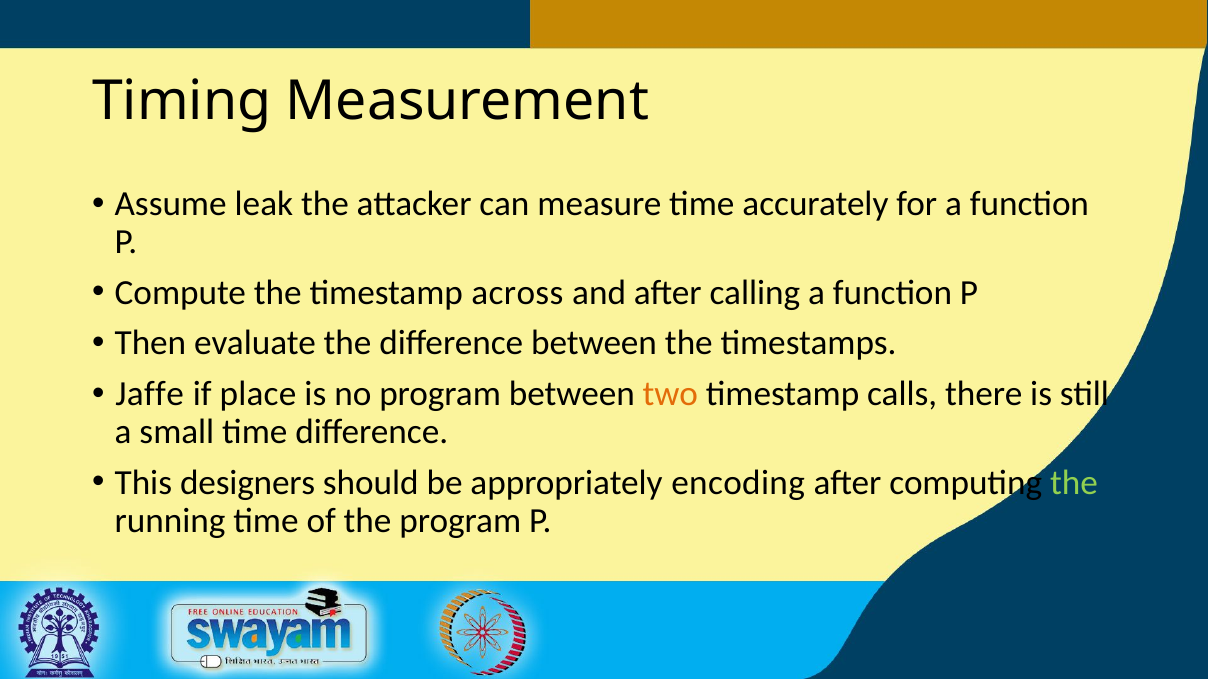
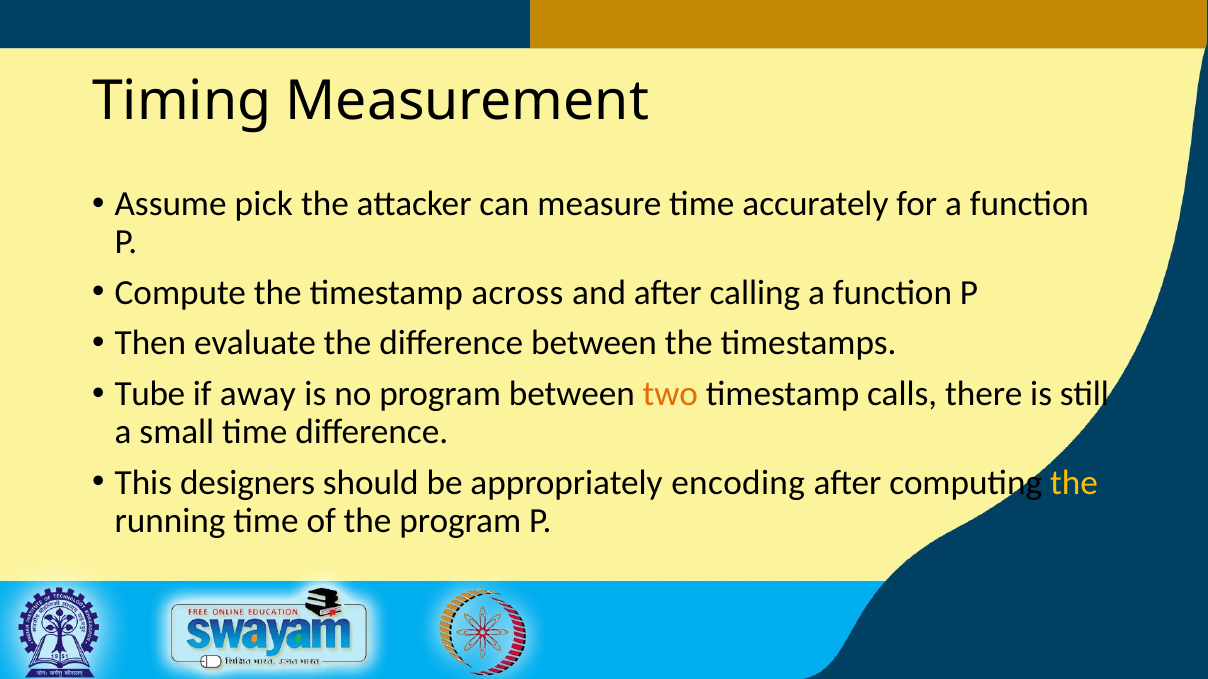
leak: leak -> pick
Jaffe: Jaffe -> Tube
place: place -> away
the at (1074, 483) colour: light green -> yellow
